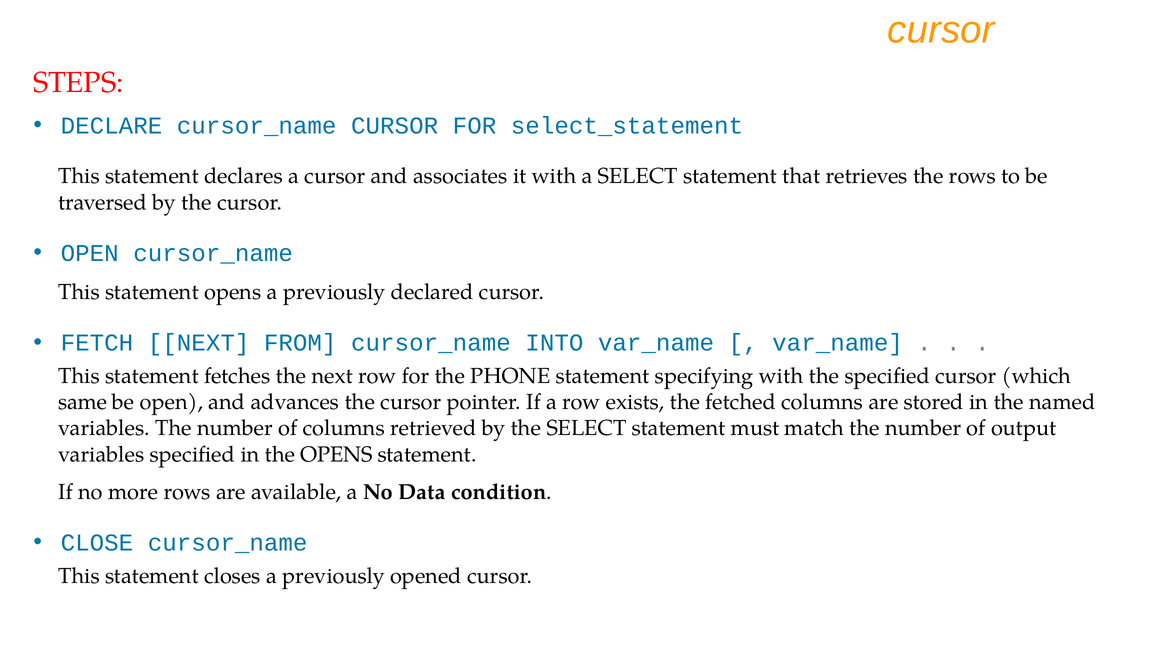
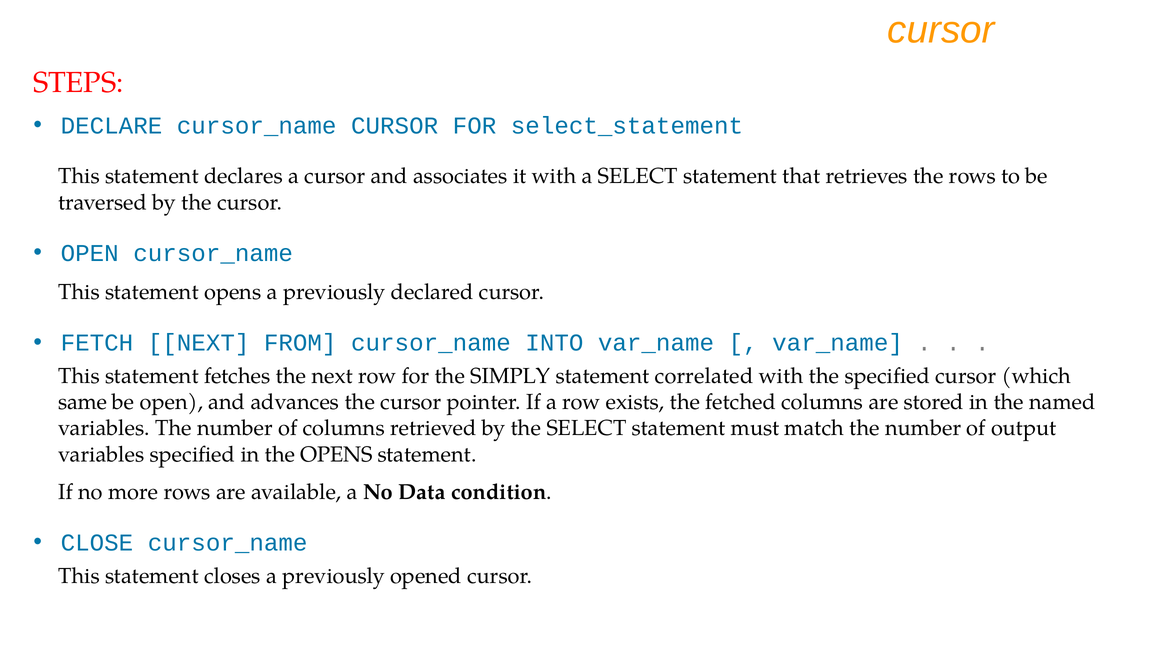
PHONE: PHONE -> SIMPLY
specifying: specifying -> correlated
